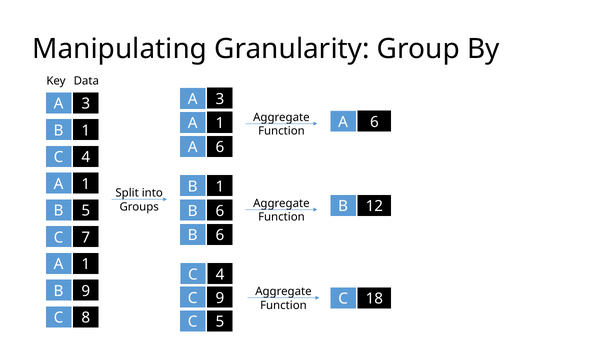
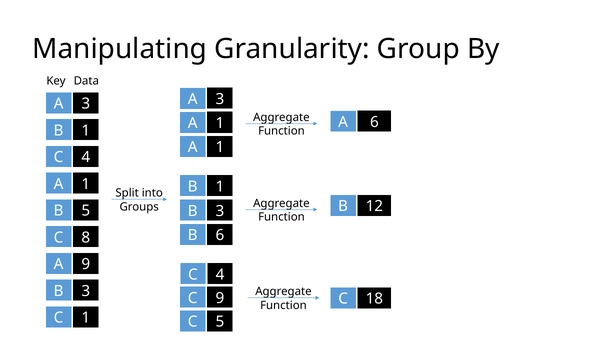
6 at (220, 147): 6 -> 1
6 at (220, 211): 6 -> 3
7: 7 -> 8
1 at (86, 264): 1 -> 9
9 at (86, 291): 9 -> 3
C 8: 8 -> 1
